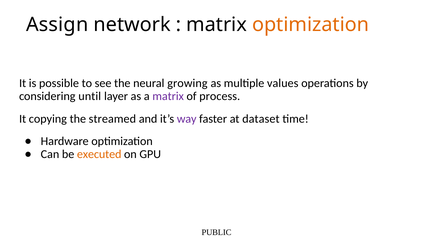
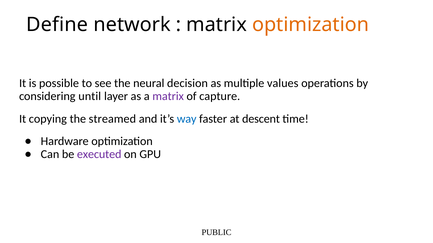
Assign: Assign -> Define
growing: growing -> decision
process: process -> capture
way colour: purple -> blue
dataset: dataset -> descent
executed colour: orange -> purple
